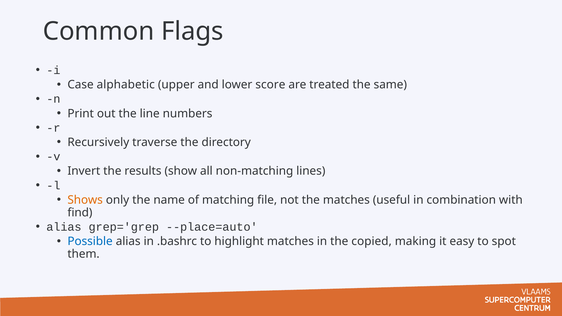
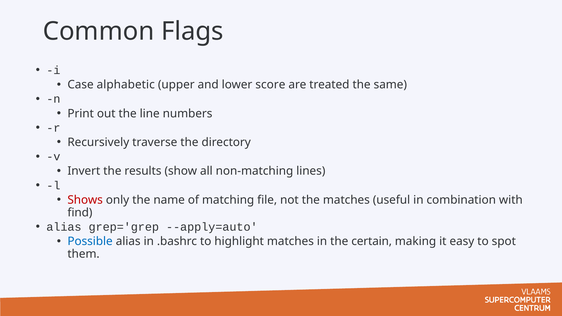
Shows colour: orange -> red
--place=auto: --place=auto -> --apply=auto
copied: copied -> certain
